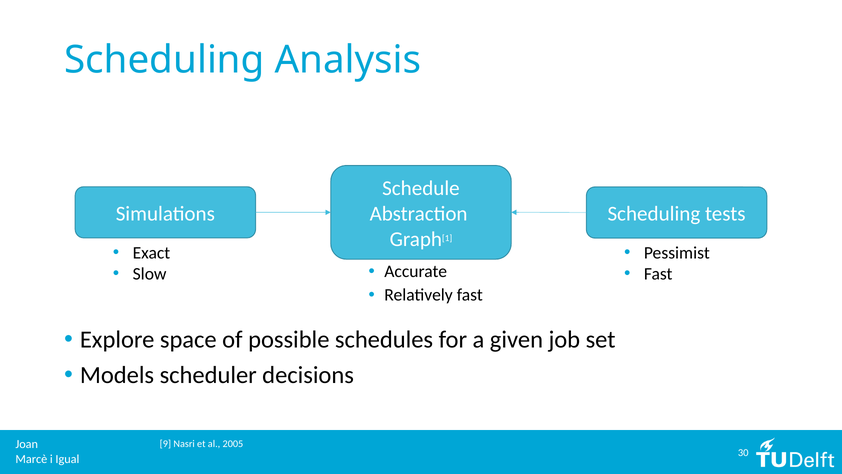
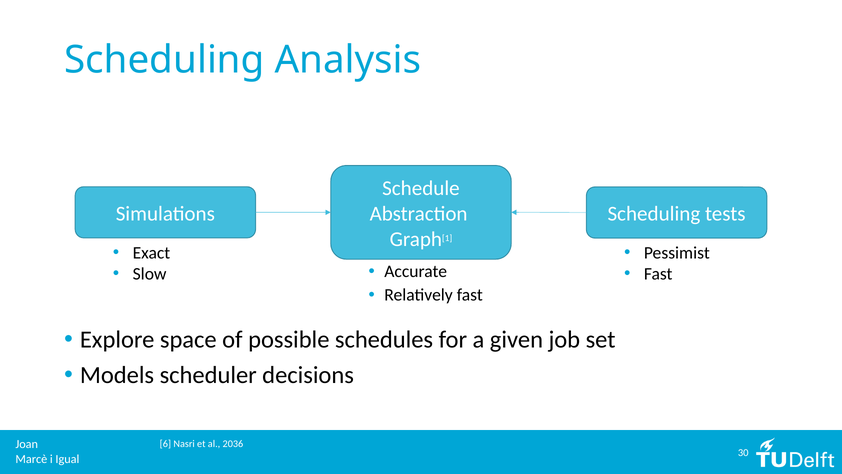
9: 9 -> 6
2005: 2005 -> 2036
